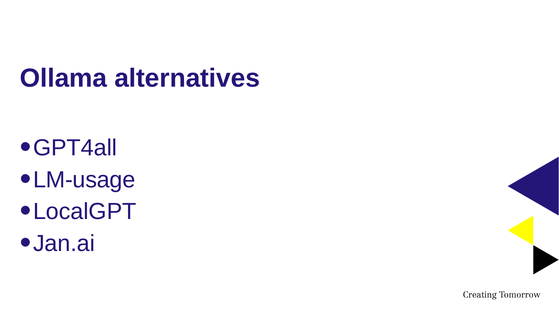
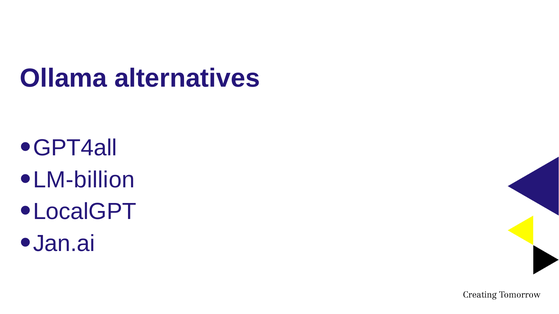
LM-usage: LM-usage -> LM-billion
